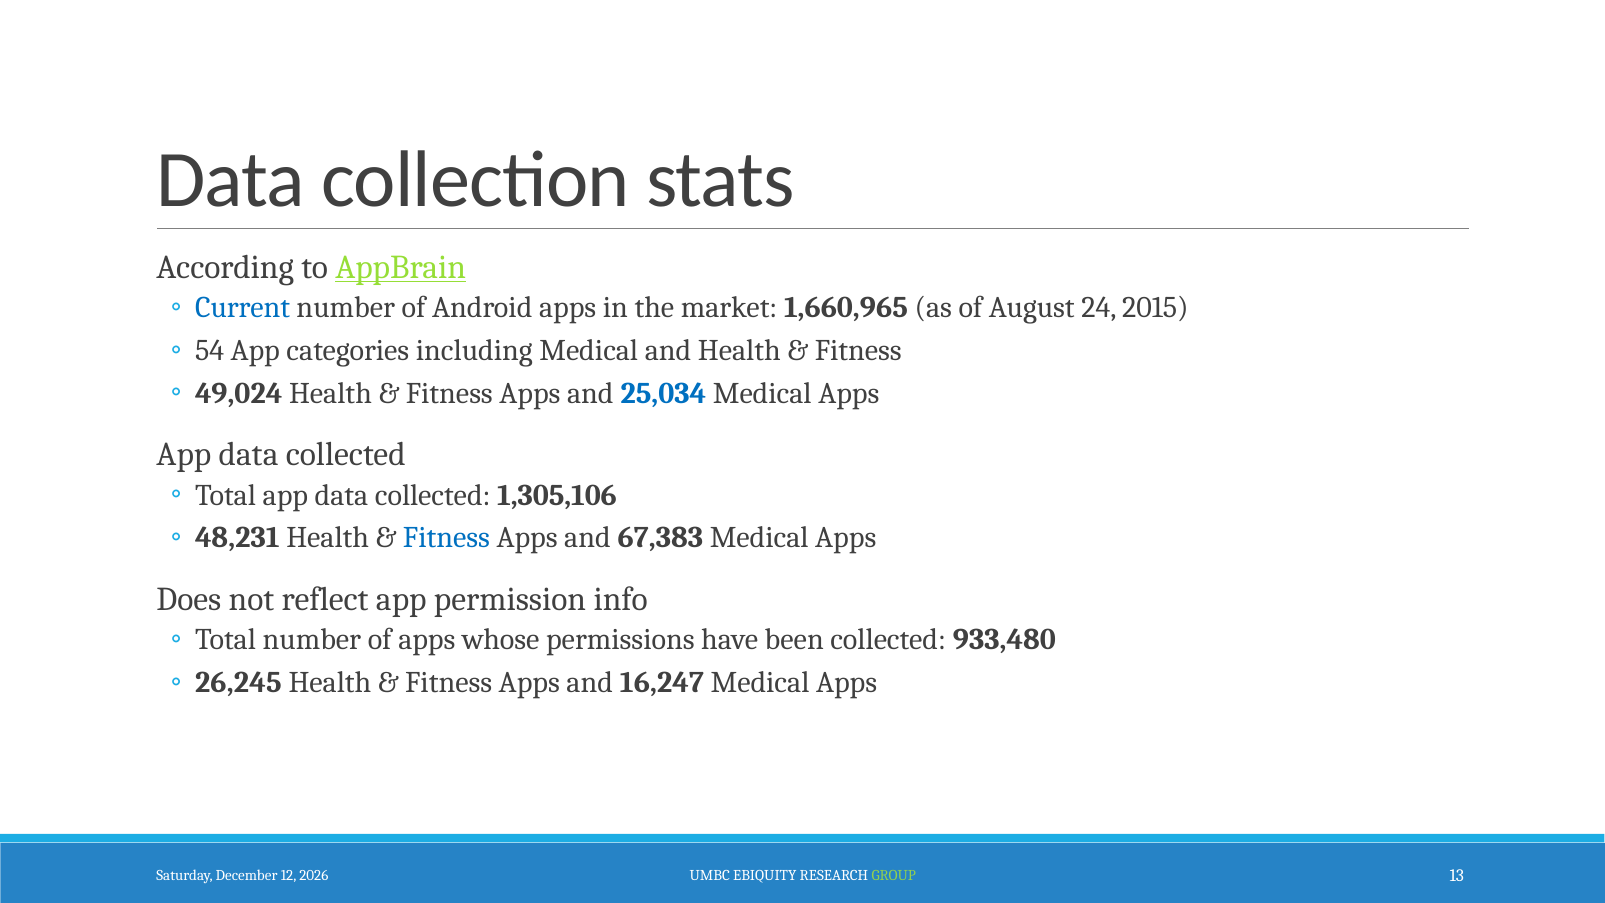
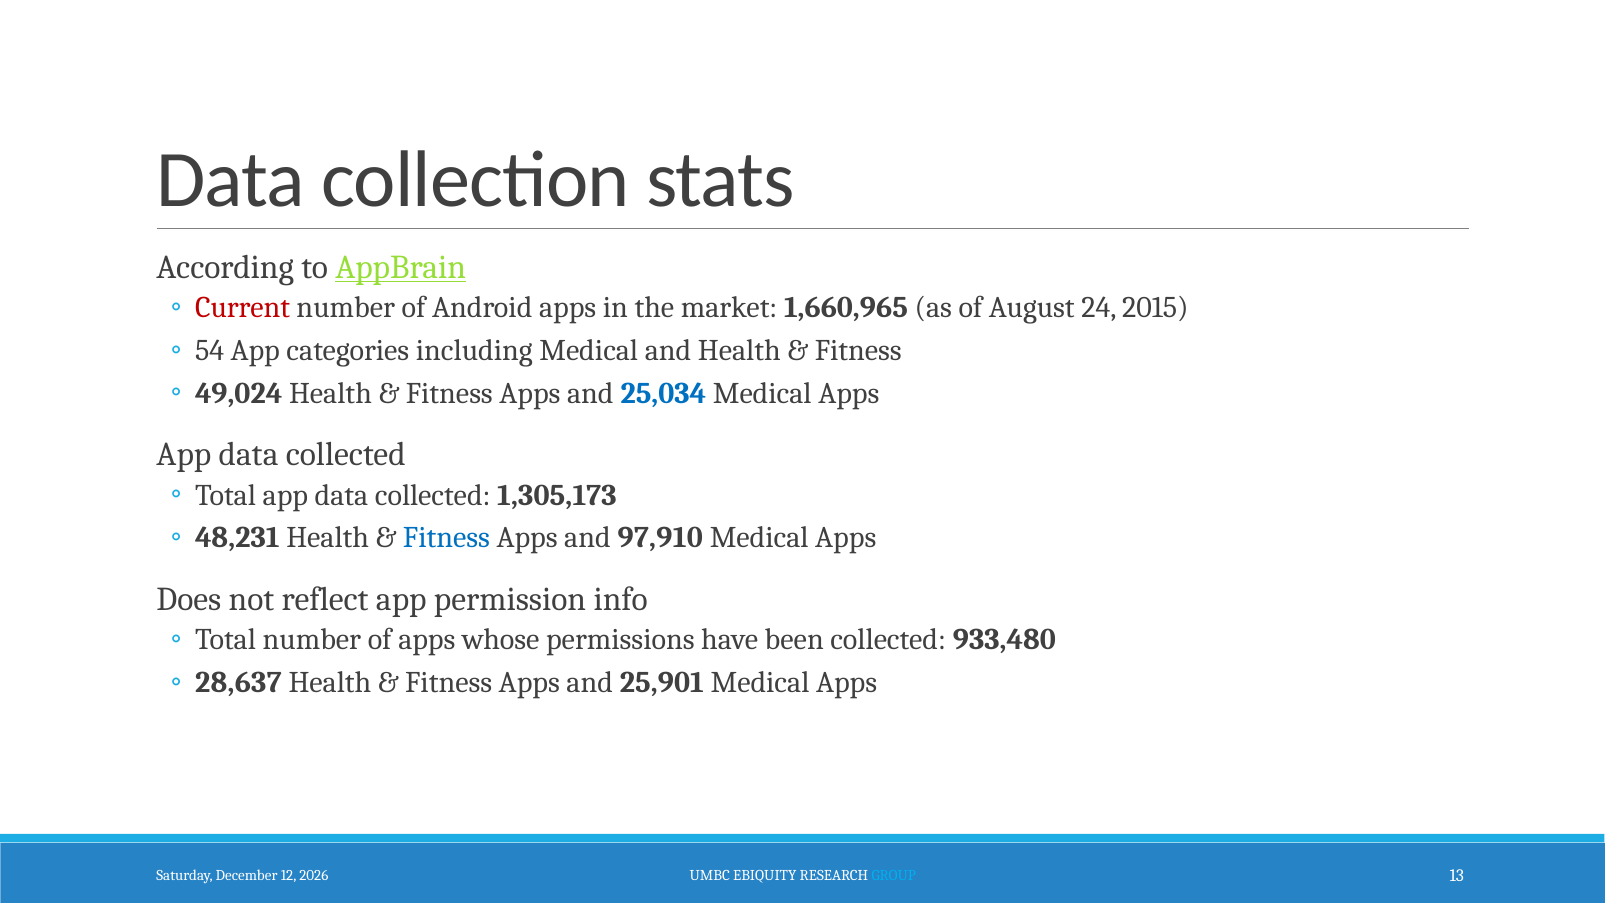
Current colour: blue -> red
1,305,106: 1,305,106 -> 1,305,173
67,383: 67,383 -> 97,910
26,245: 26,245 -> 28,637
16,247: 16,247 -> 25,901
GROUP colour: light green -> light blue
